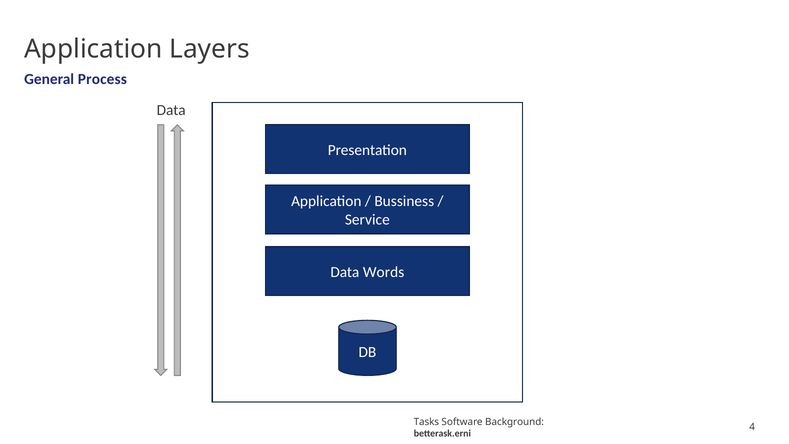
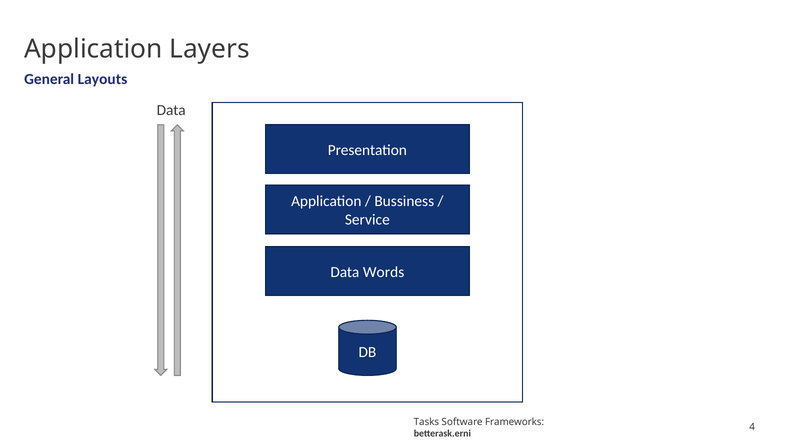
Process: Process -> Layouts
Background: Background -> Frameworks
